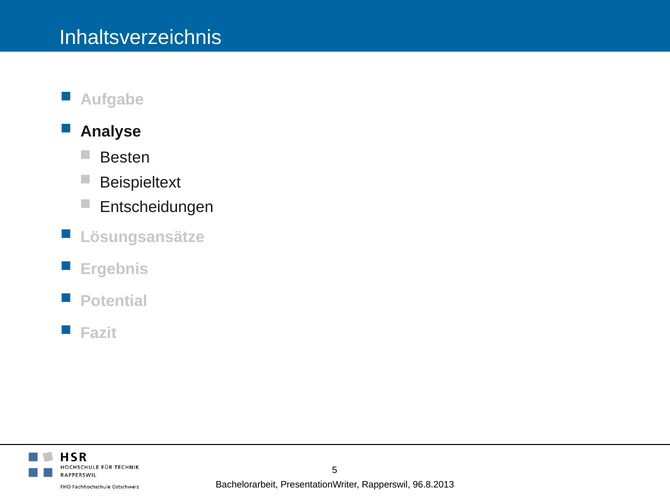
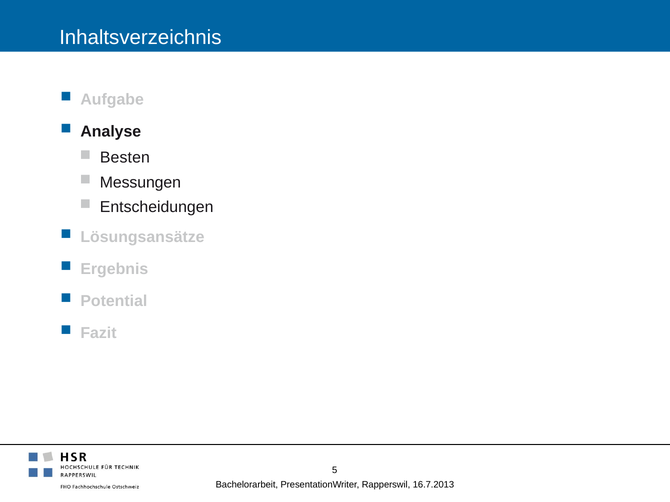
Beispieltext: Beispieltext -> Messungen
96.8.2013: 96.8.2013 -> 16.7.2013
